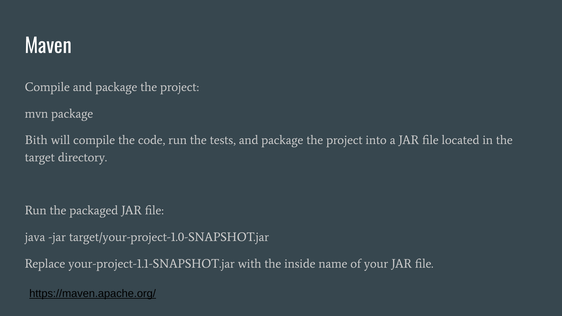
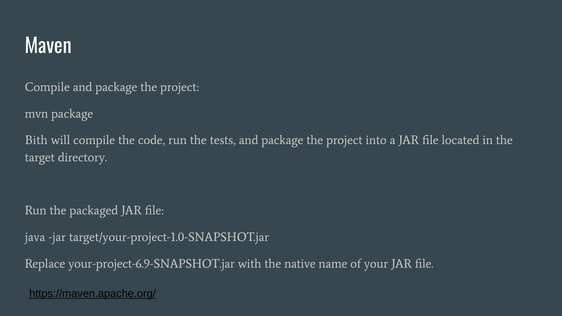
your-project-1.1-SNAPSHOT.jar: your-project-1.1-SNAPSHOT.jar -> your-project-6.9-SNAPSHOT.jar
inside: inside -> native
